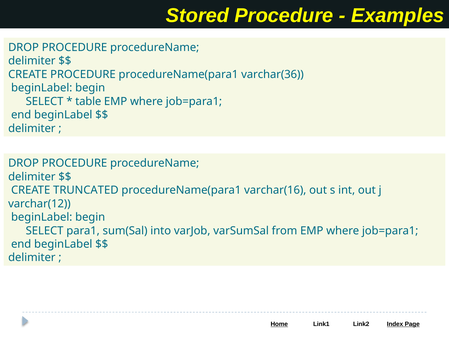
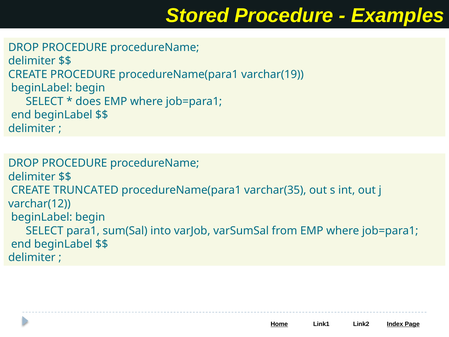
varchar(36: varchar(36 -> varchar(19
table: table -> does
varchar(16: varchar(16 -> varchar(35
